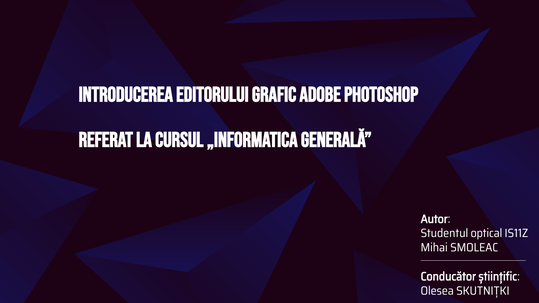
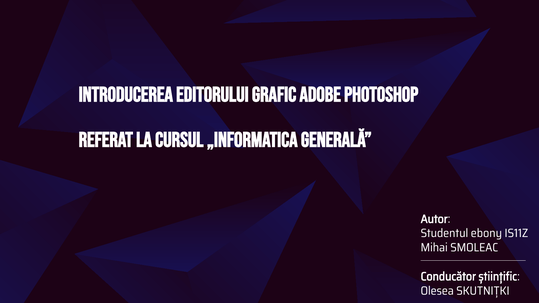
optical: optical -> ebony
